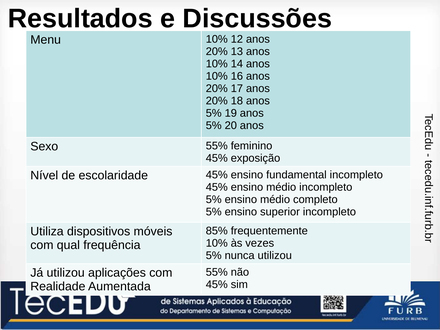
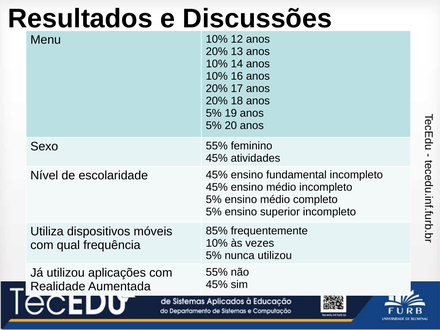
exposição: exposição -> atividades
